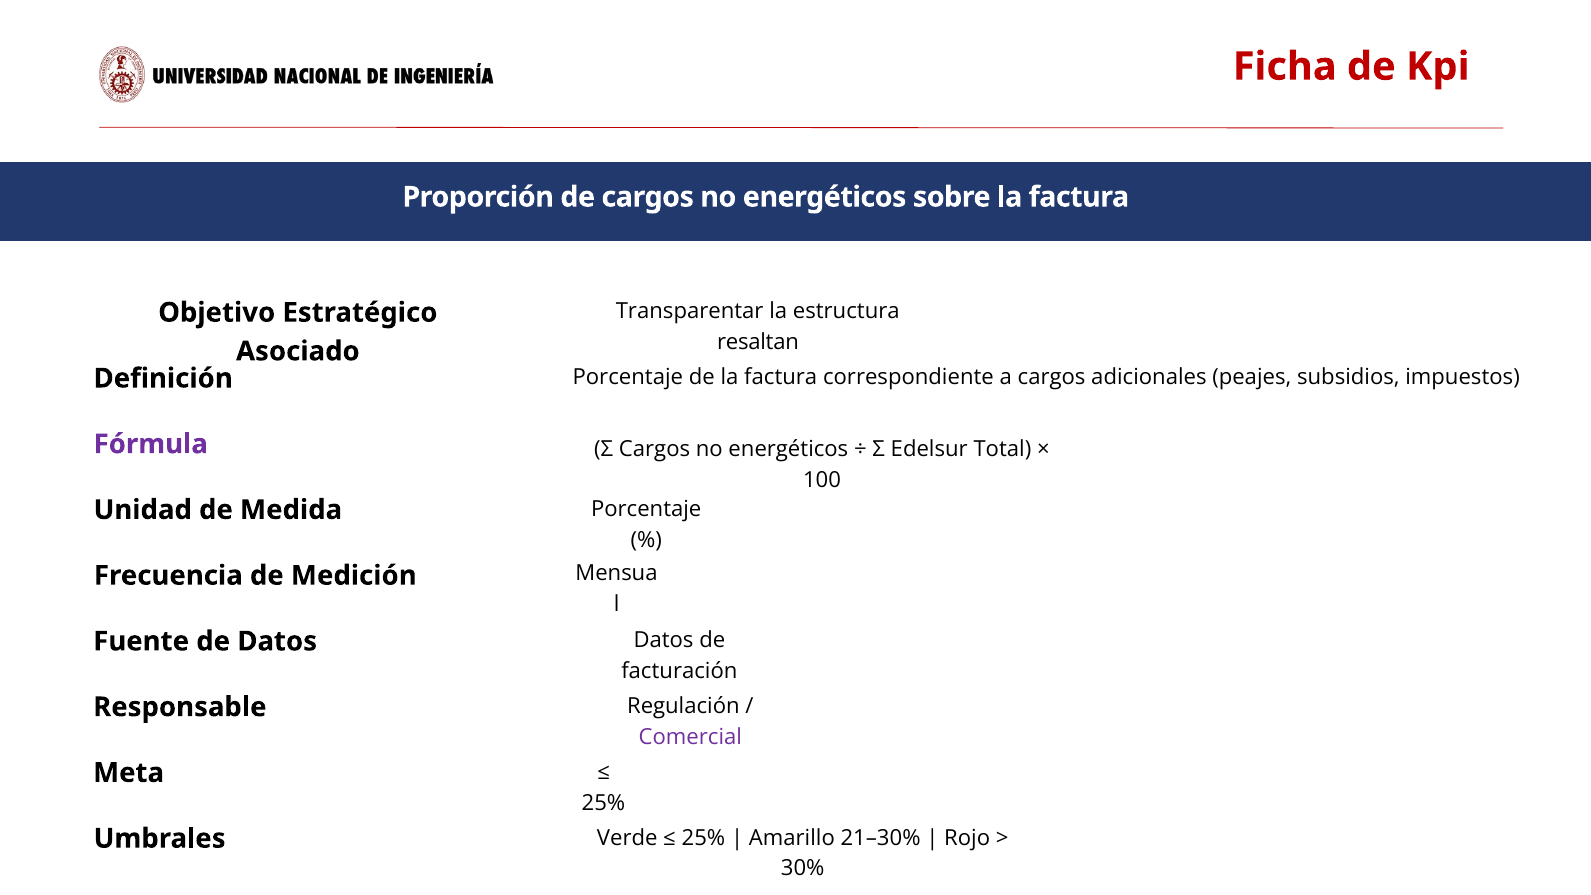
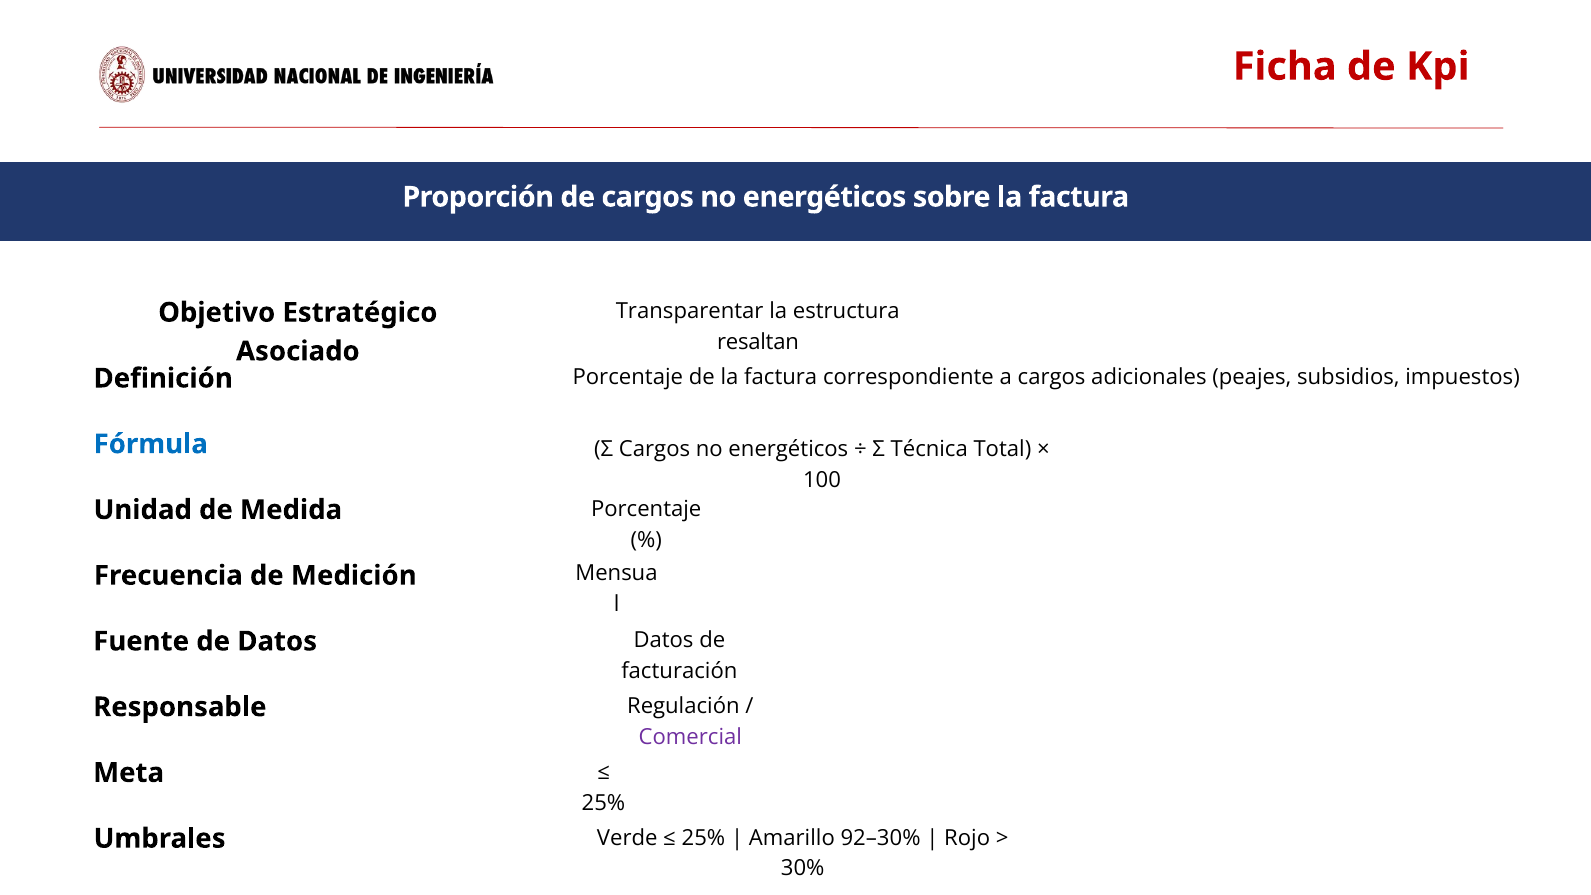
Fórmula colour: purple -> blue
Edelsur: Edelsur -> Técnica
21–30%: 21–30% -> 92–30%
